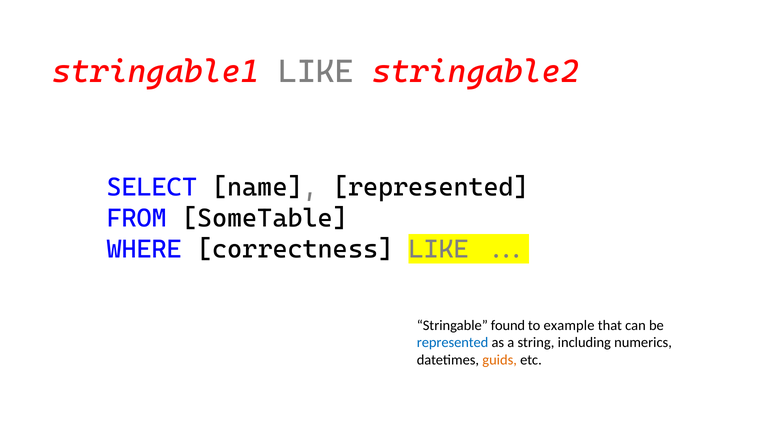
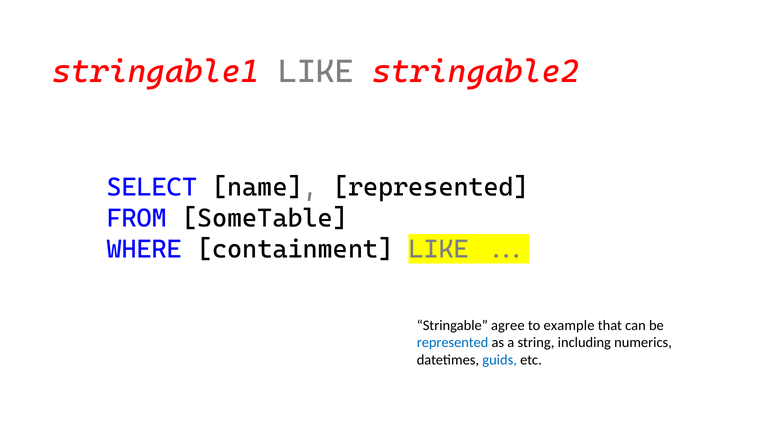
correctness: correctness -> containment
found: found -> agree
guids colour: orange -> blue
